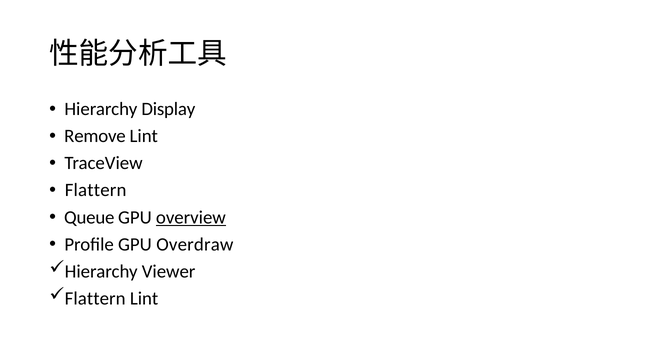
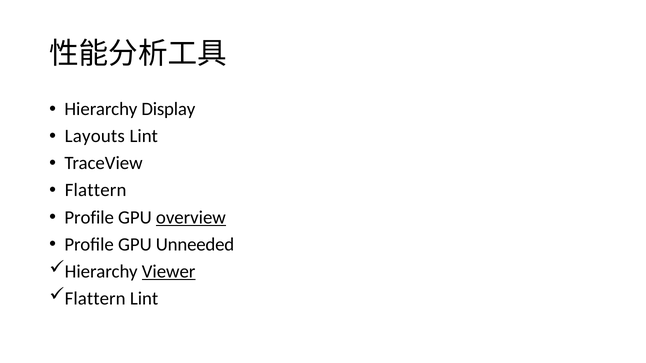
Remove: Remove -> Layouts
Queue at (89, 218): Queue -> Profile
Overdraw: Overdraw -> Unneeded
Viewer underline: none -> present
